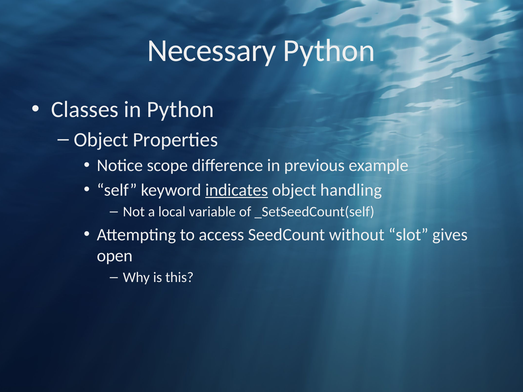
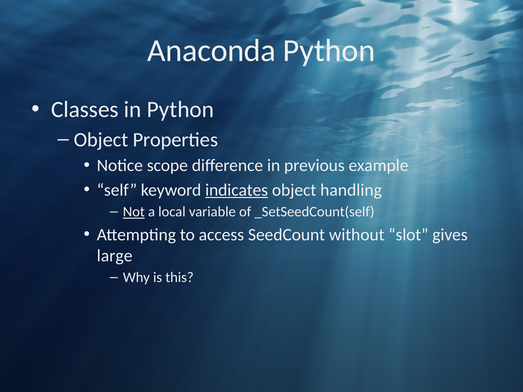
Necessary: Necessary -> Anaconda
Not underline: none -> present
open: open -> large
